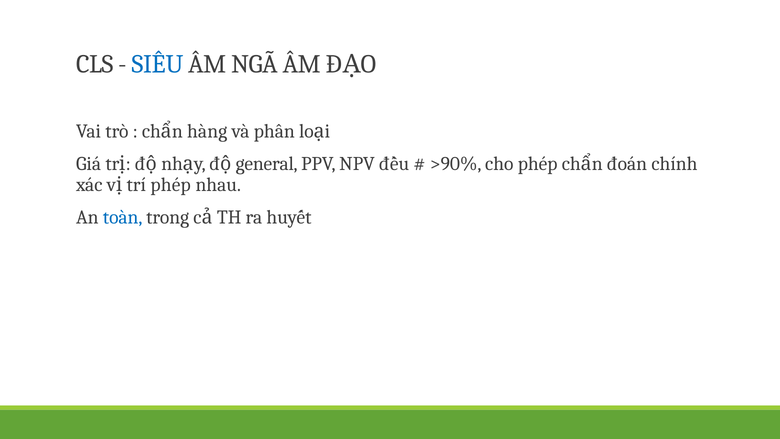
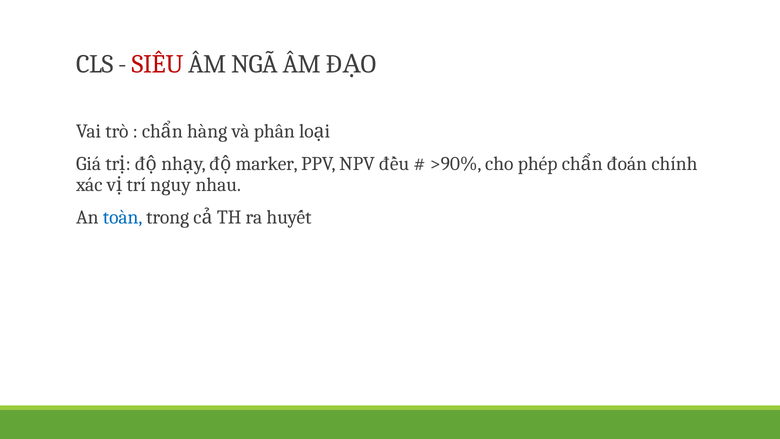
SIÊU colour: blue -> red
general: general -> marker
trí phép: phép -> nguy
